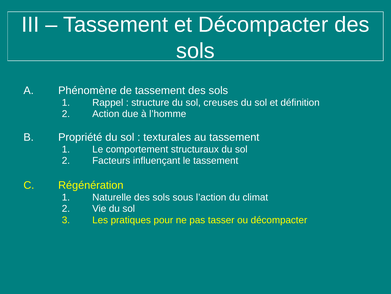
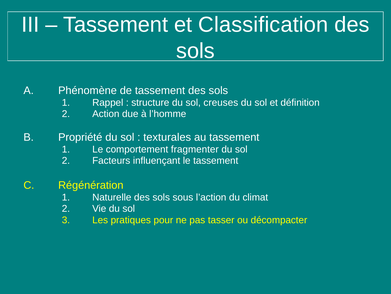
et Décompacter: Décompacter -> Classification
structuraux: structuraux -> fragmenter
